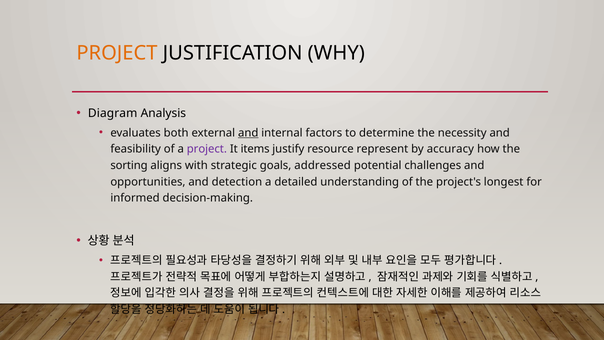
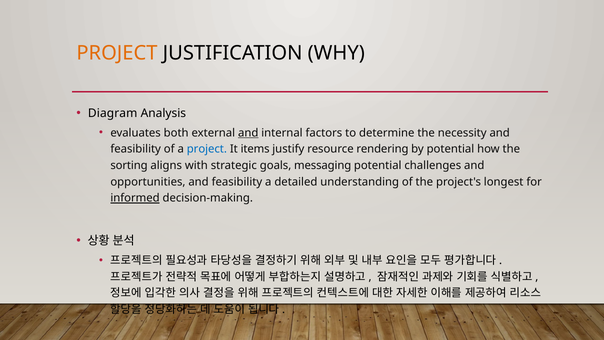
project at (207, 149) colour: purple -> blue
represent: represent -> rendering
by accuracy: accuracy -> potential
addressed: addressed -> messaging
opportunities and detection: detection -> feasibility
informed underline: none -> present
